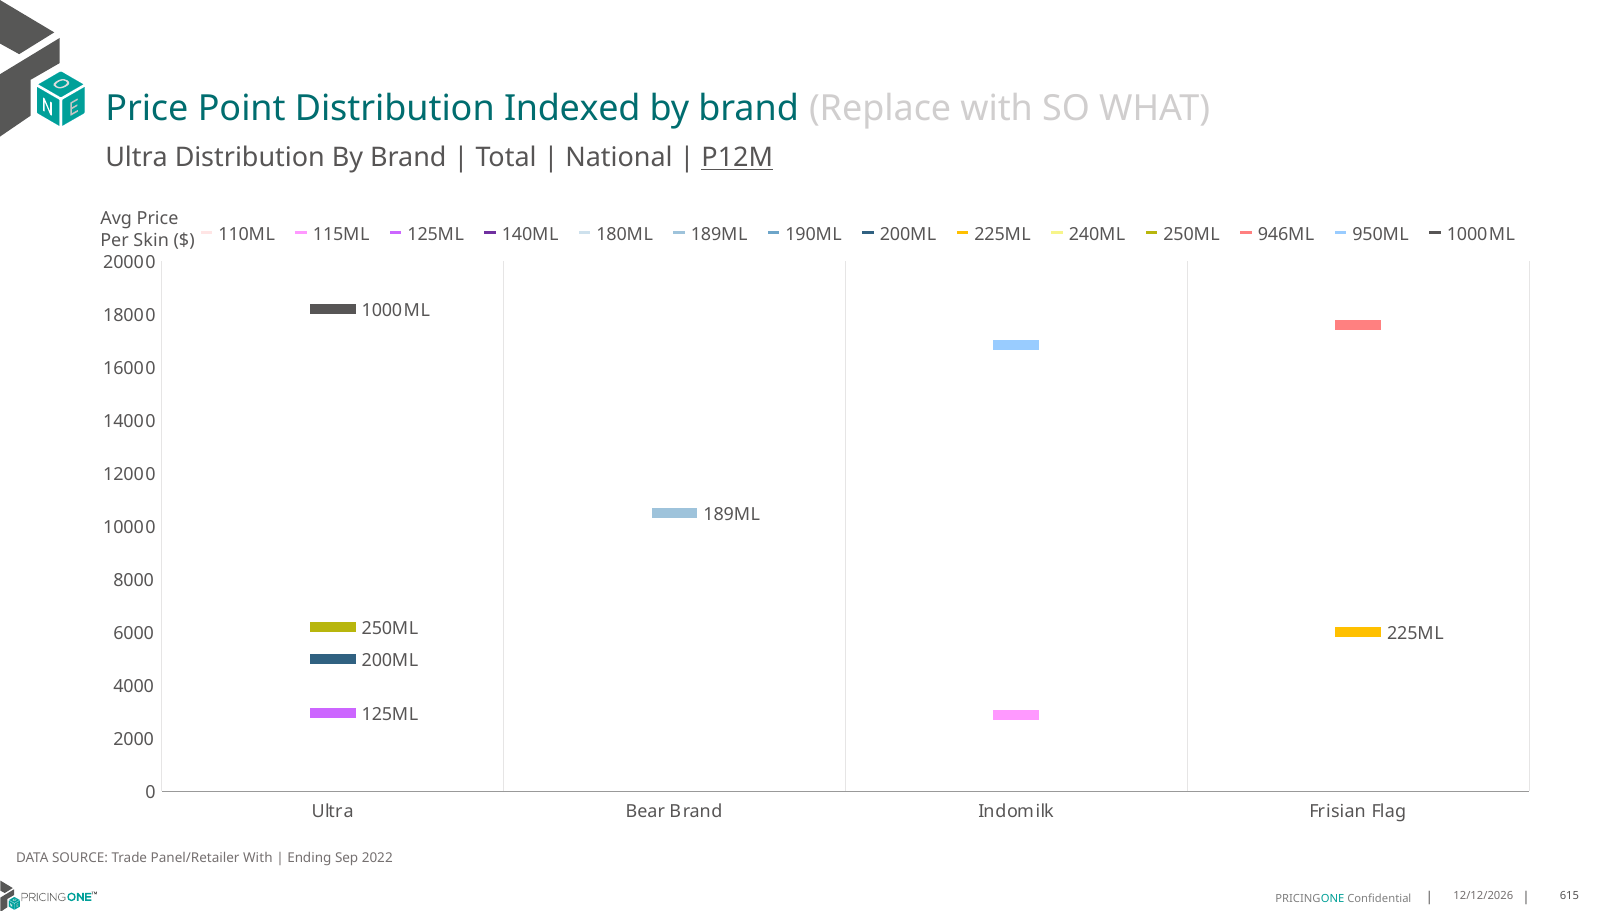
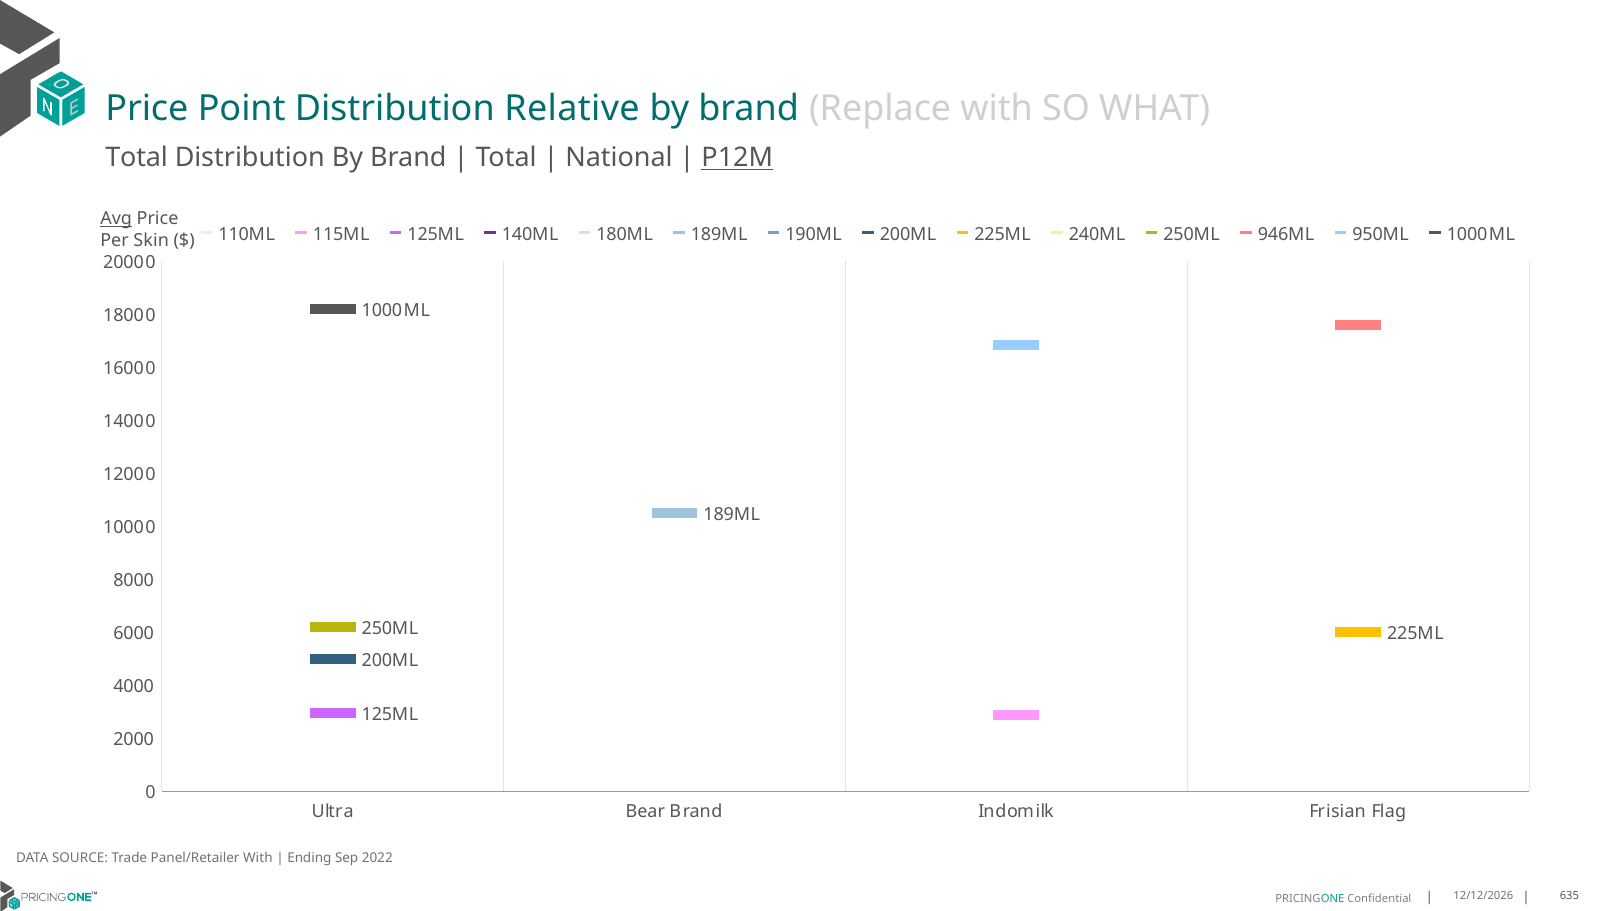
Indexed: Indexed -> Relative
Ultra at (137, 158): Ultra -> Total
Avg underline: none -> present
615: 615 -> 635
